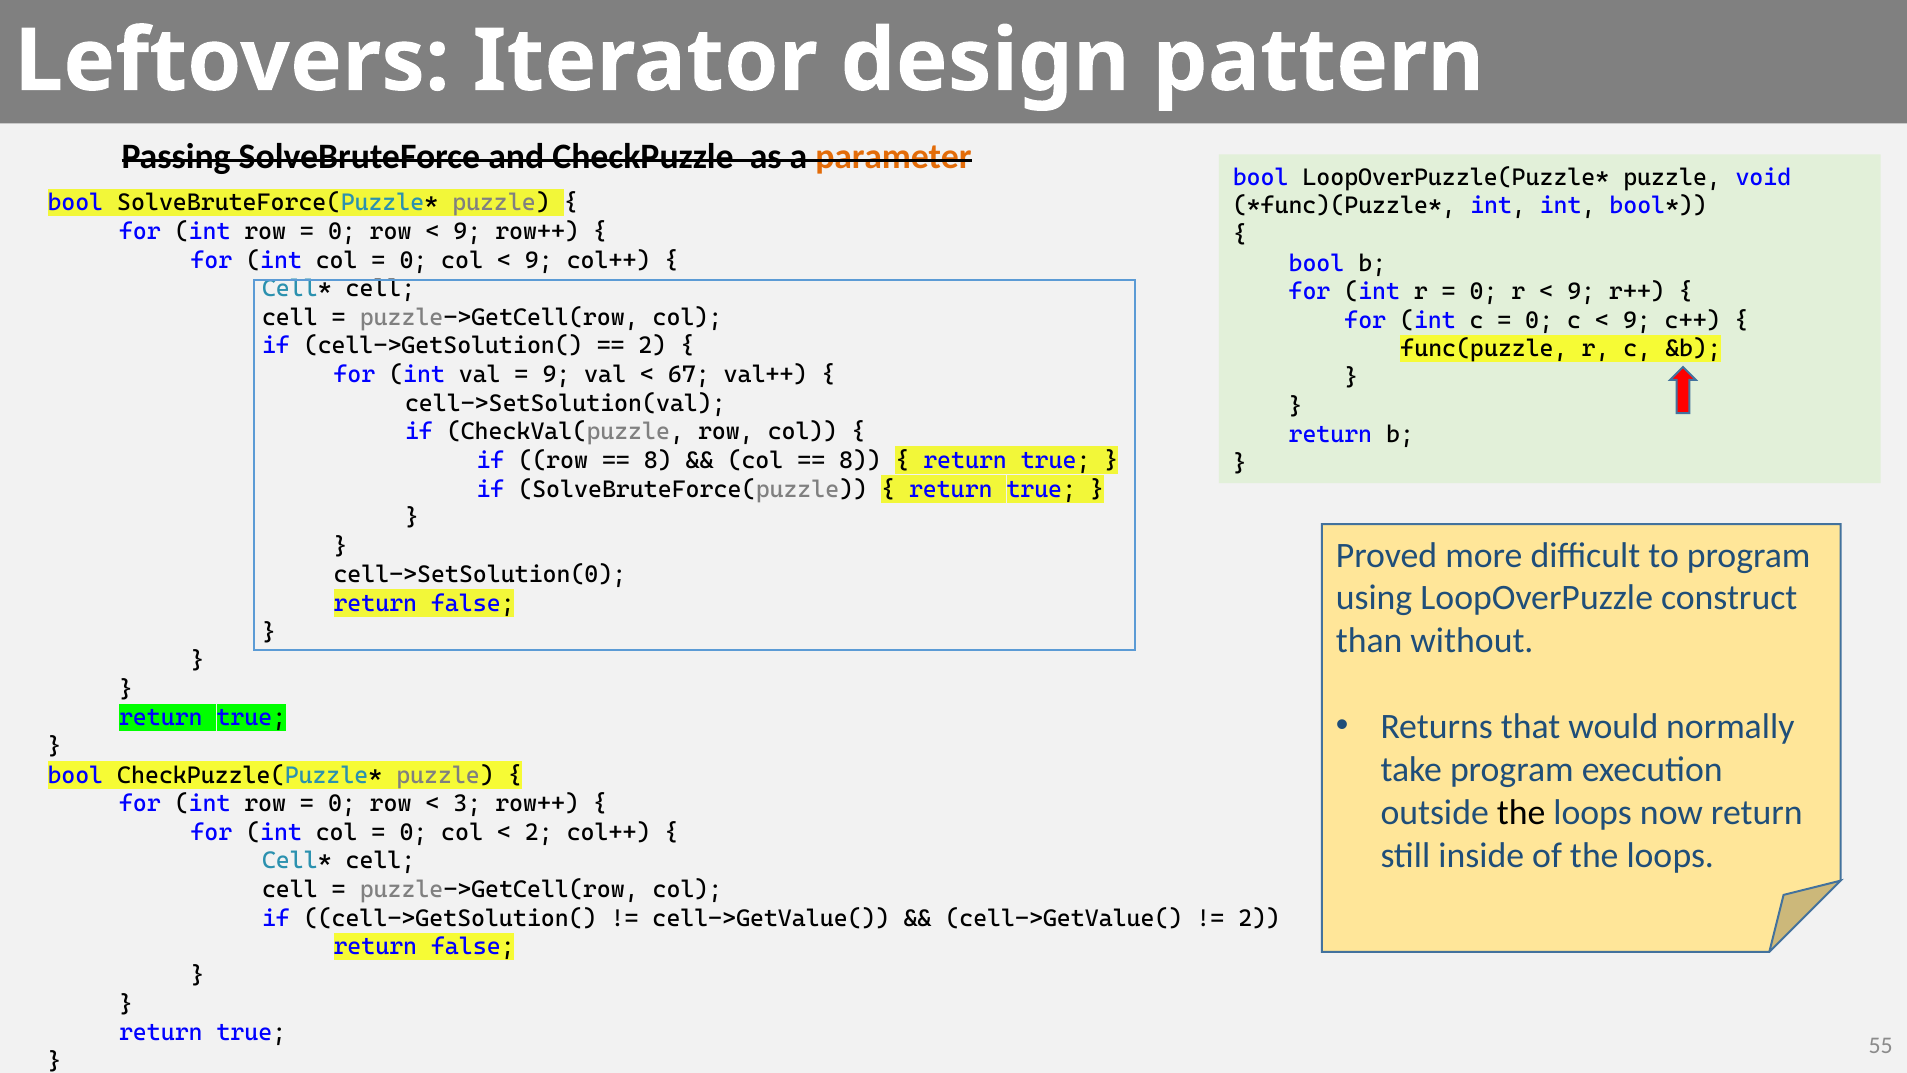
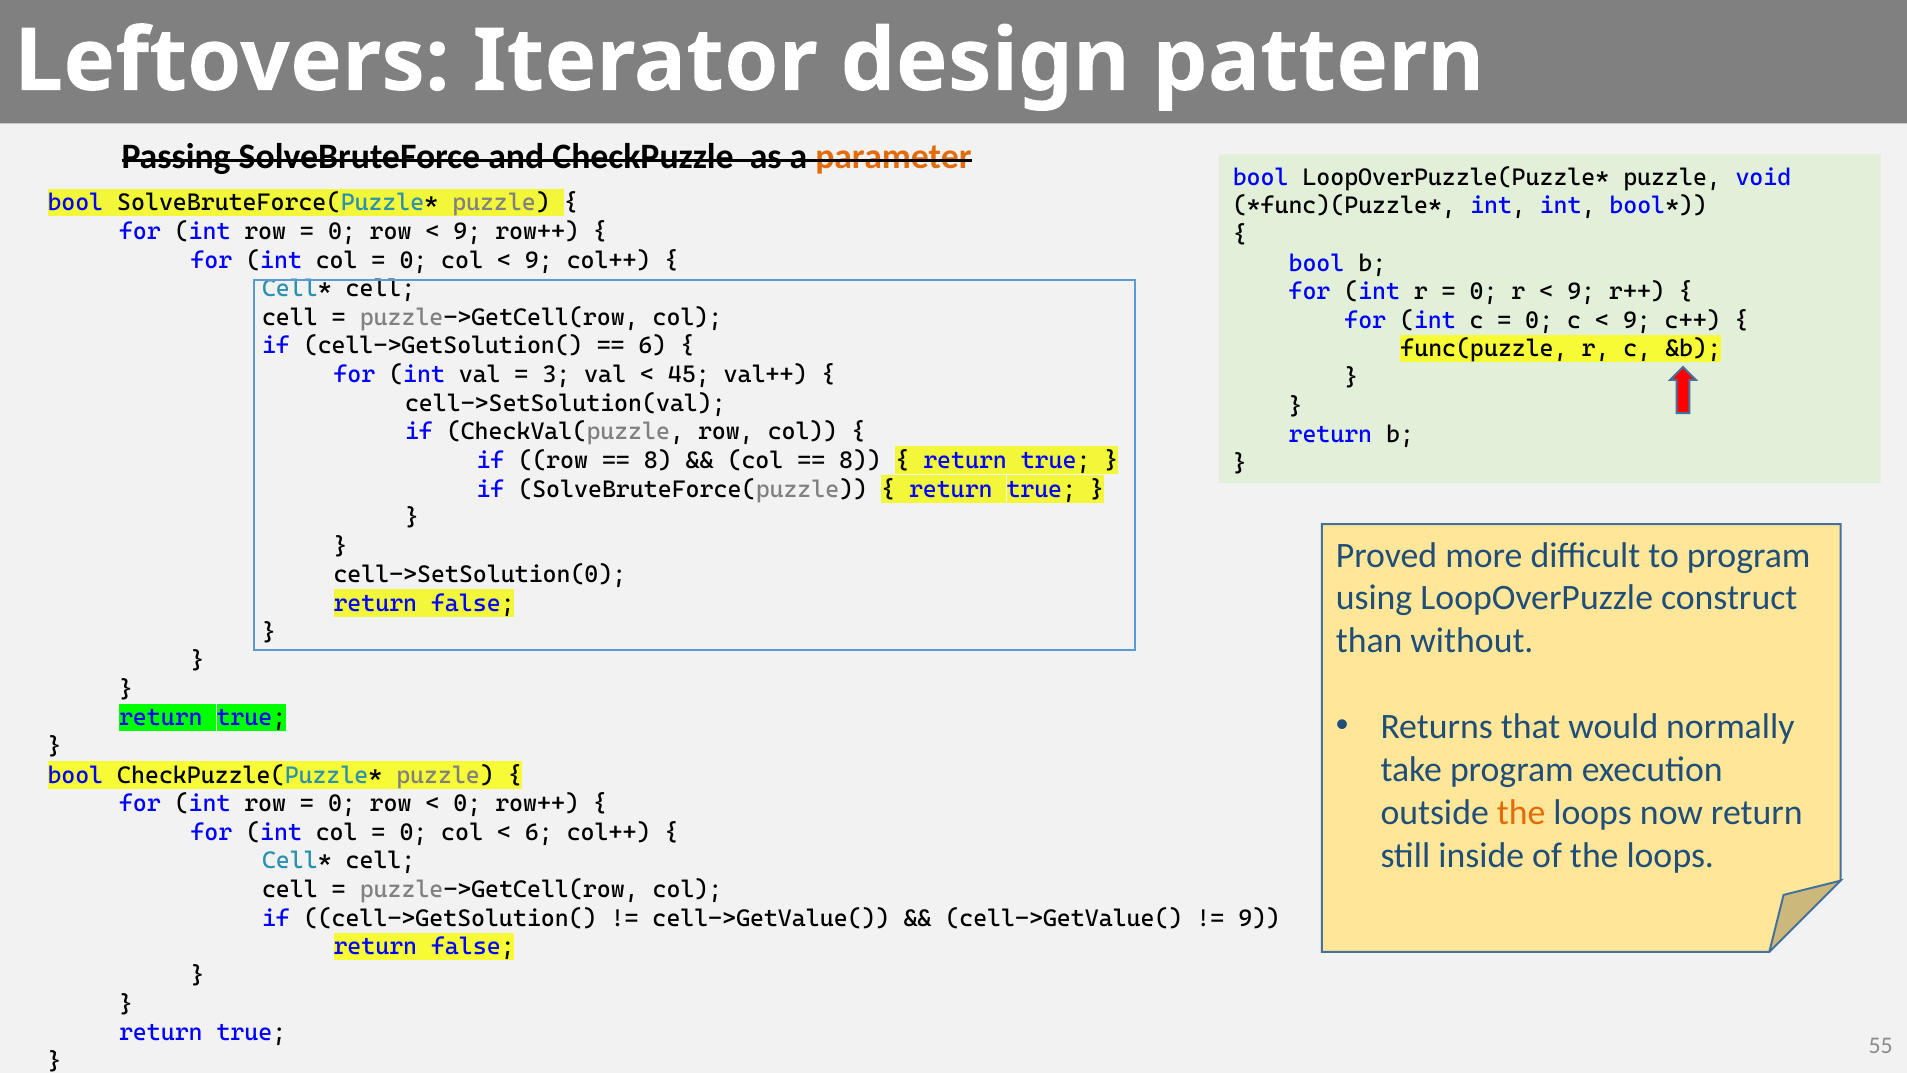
2 at (652, 346): 2 -> 6
9 at (556, 375): 9 -> 3
67: 67 -> 45
3 at (467, 804): 3 -> 0
the at (1521, 813) colour: black -> orange
2 at (539, 832): 2 -> 6
2 at (1259, 918): 2 -> 9
